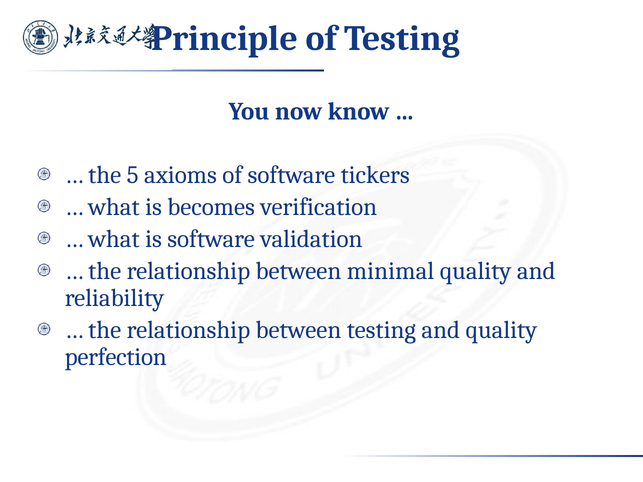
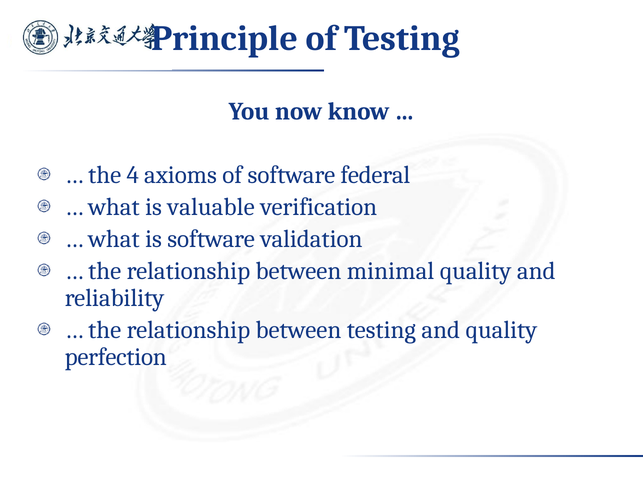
5: 5 -> 4
tickers: tickers -> federal
becomes: becomes -> valuable
